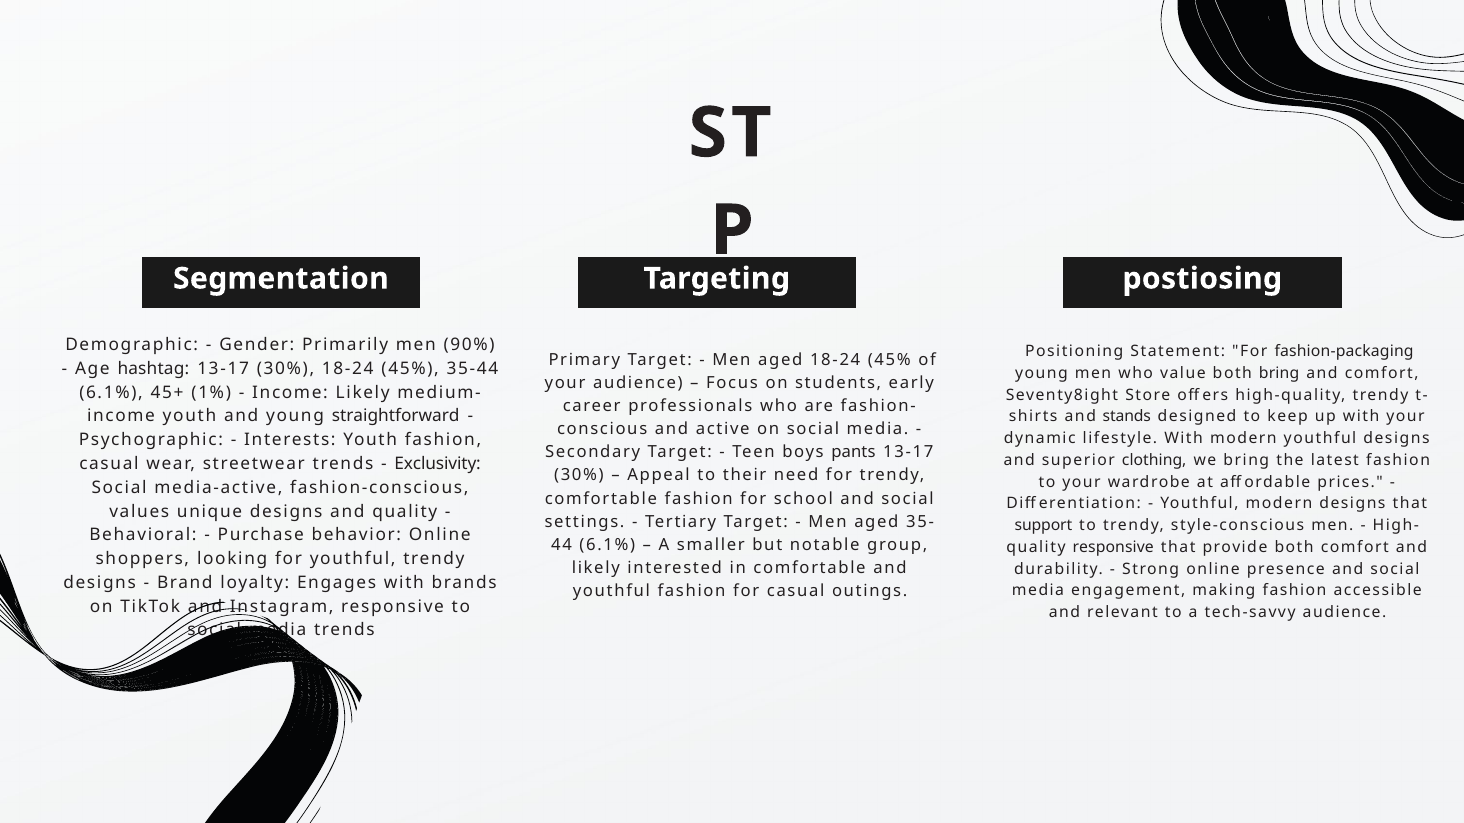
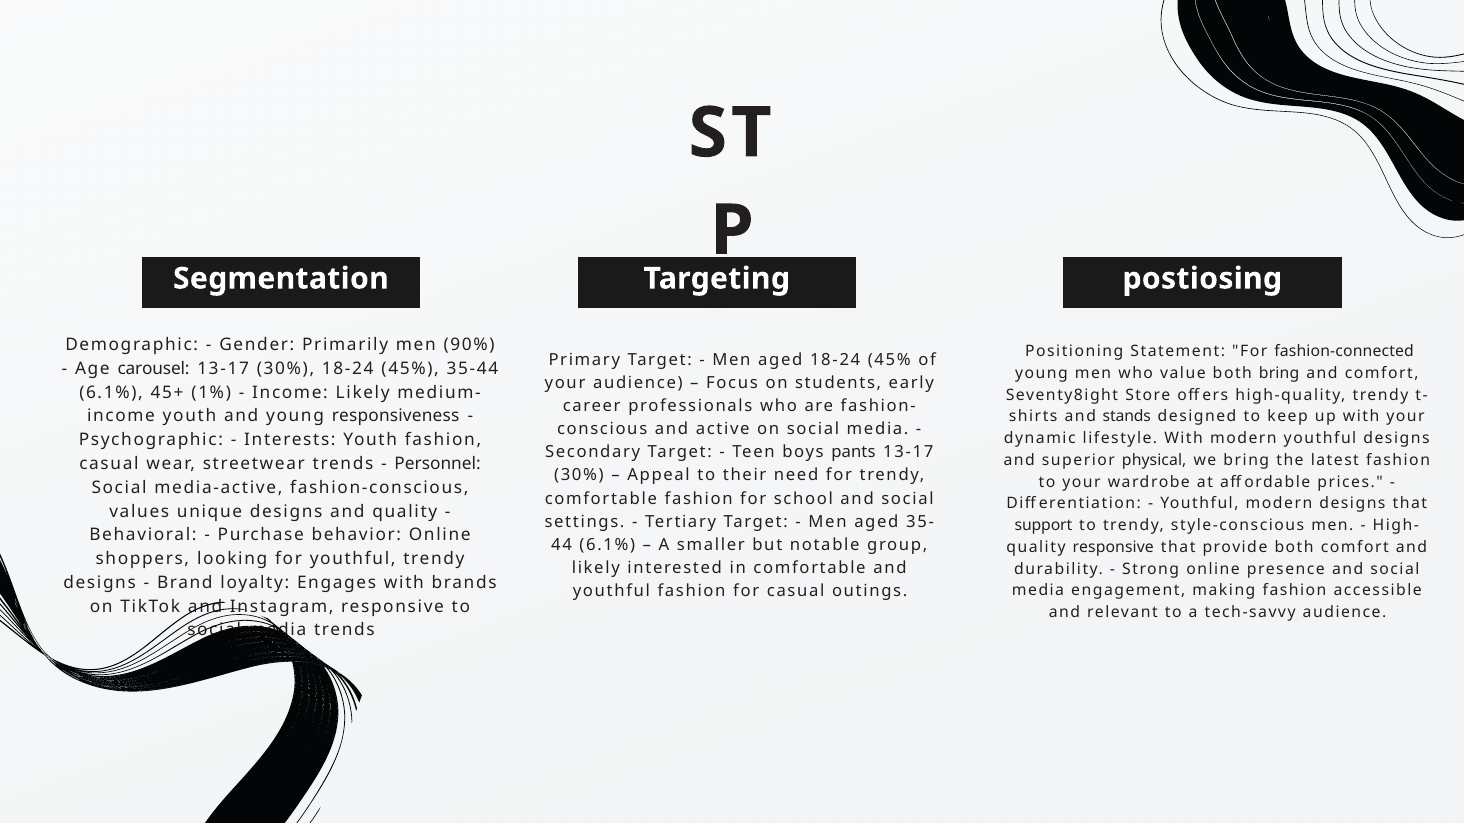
fashion-packaging: fashion-packaging -> fashion-connected
hashtag: hashtag -> carousel
straightforward: straightforward -> responsiveness
clothing: clothing -> physical
Exclusivity: Exclusivity -> Personnel
